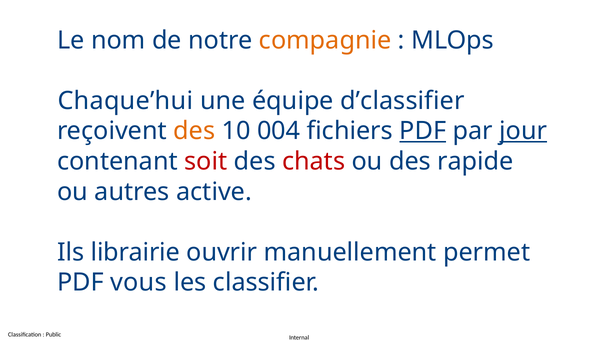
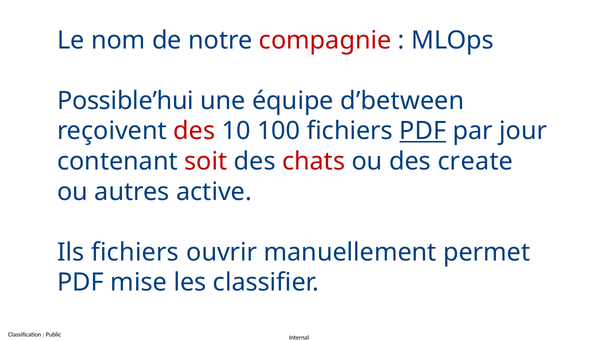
compagnie colour: orange -> red
Chaque’hui: Chaque’hui -> Possible’hui
d’classifier: d’classifier -> d’between
des at (194, 131) colour: orange -> red
004: 004 -> 100
jour underline: present -> none
rapide: rapide -> create
Ils librairie: librairie -> fichiers
vous: vous -> mise
